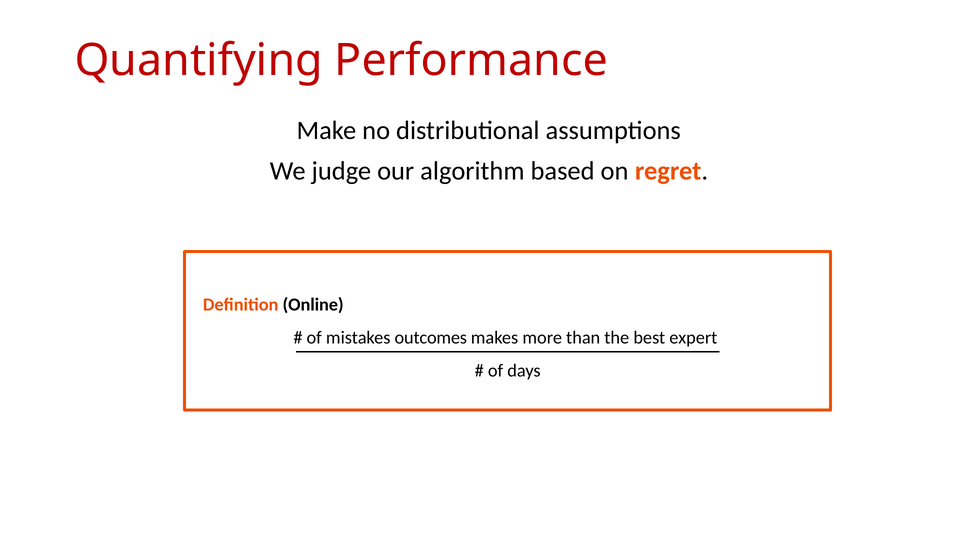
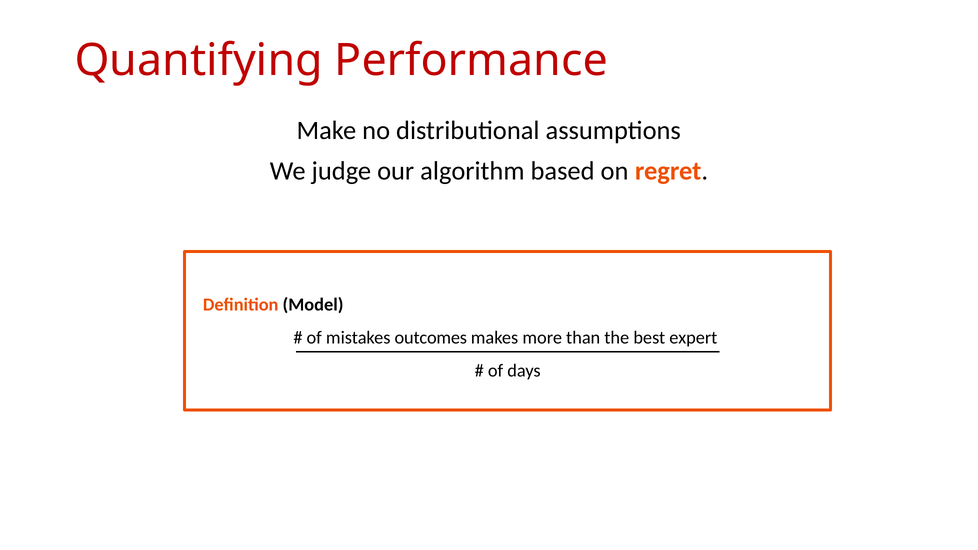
Online: Online -> Model
